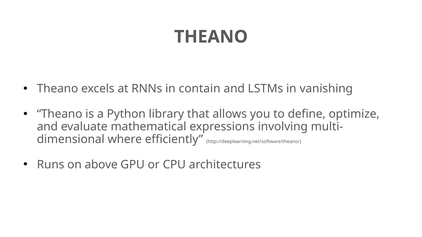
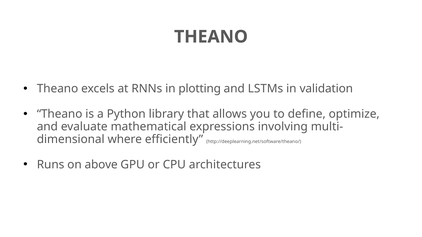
contain: contain -> plotting
vanishing: vanishing -> validation
